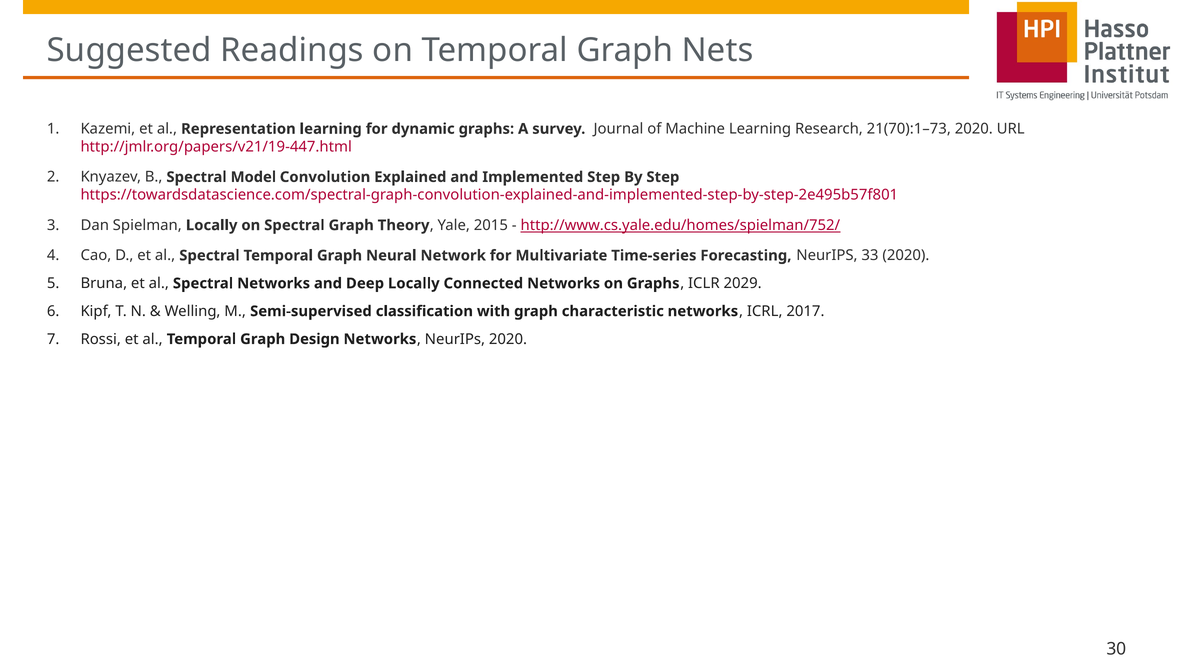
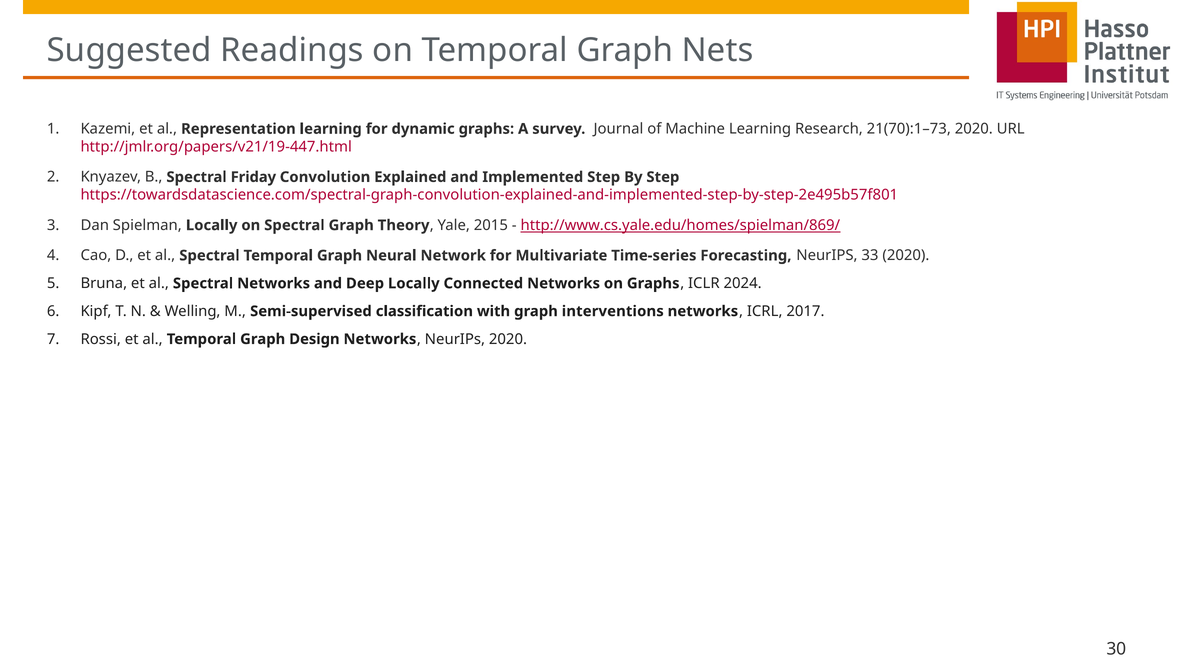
Model: Model -> Friday
http://www.cs.yale.edu/homes/spielman/752/: http://www.cs.yale.edu/homes/spielman/752/ -> http://www.cs.yale.edu/homes/spielman/869/
2029: 2029 -> 2024
characteristic: characteristic -> interventions
